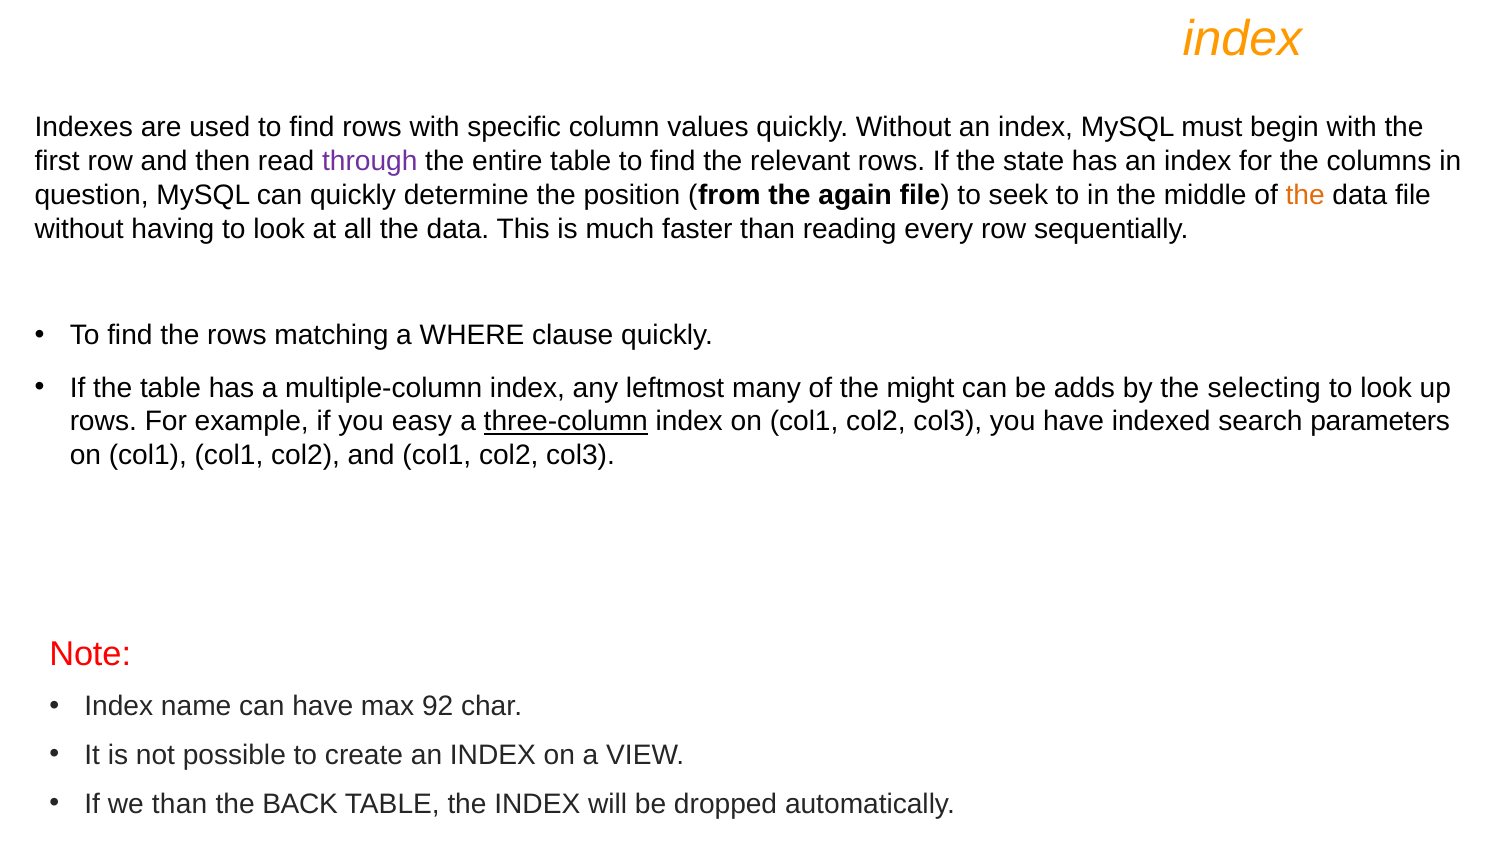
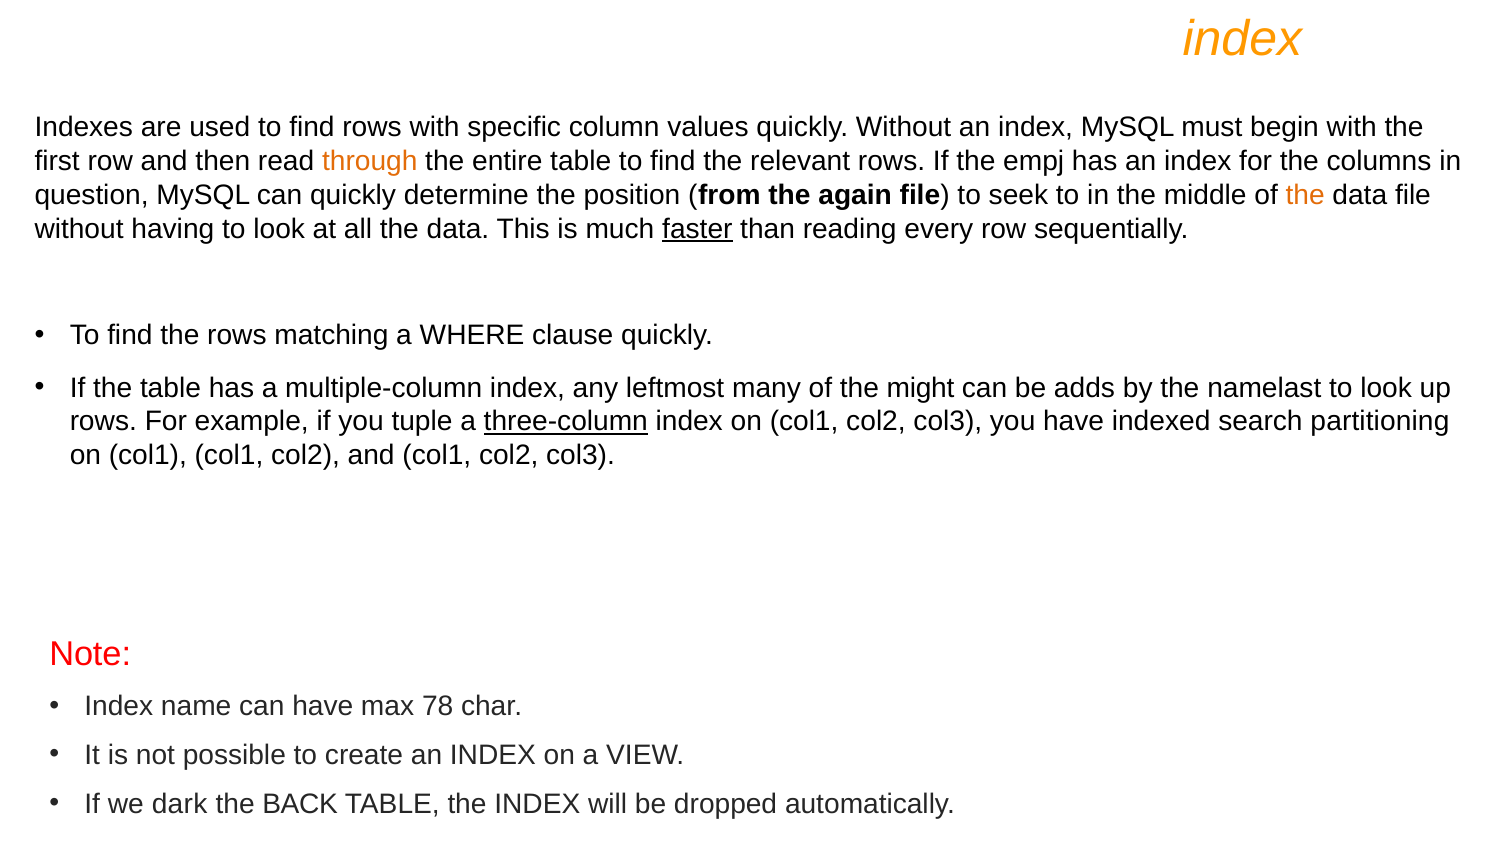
through colour: purple -> orange
state: state -> empj
faster underline: none -> present
selecting: selecting -> namelast
easy: easy -> tuple
parameters: parameters -> partitioning
92: 92 -> 78
we than: than -> dark
